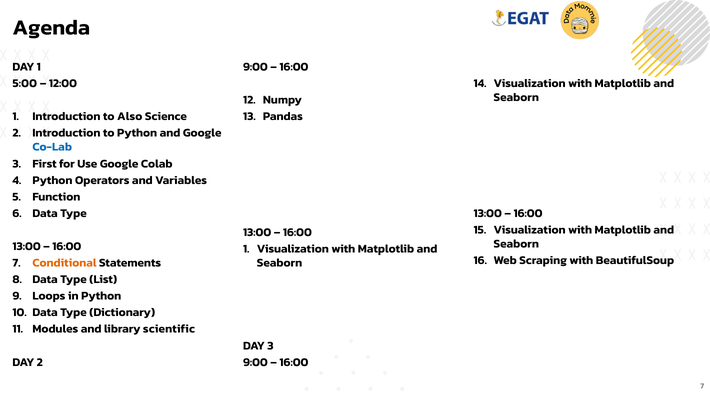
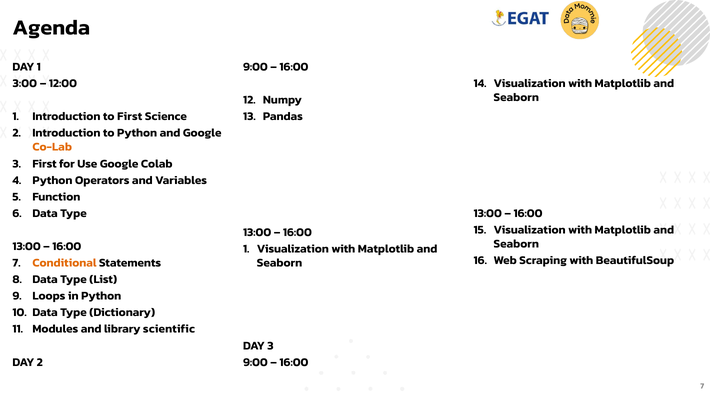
5:00: 5:00 -> 3:00
to Also: Also -> First
Co-Lab colour: blue -> orange
